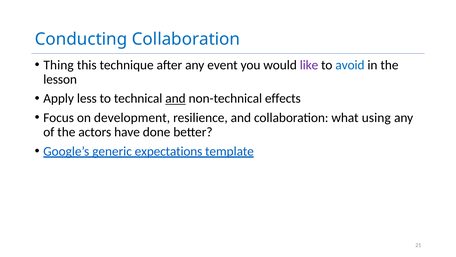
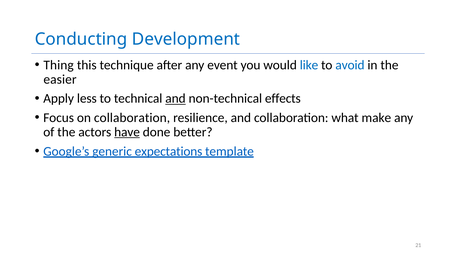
Conducting Collaboration: Collaboration -> Development
like colour: purple -> blue
lesson: lesson -> easier
on development: development -> collaboration
using: using -> make
have underline: none -> present
